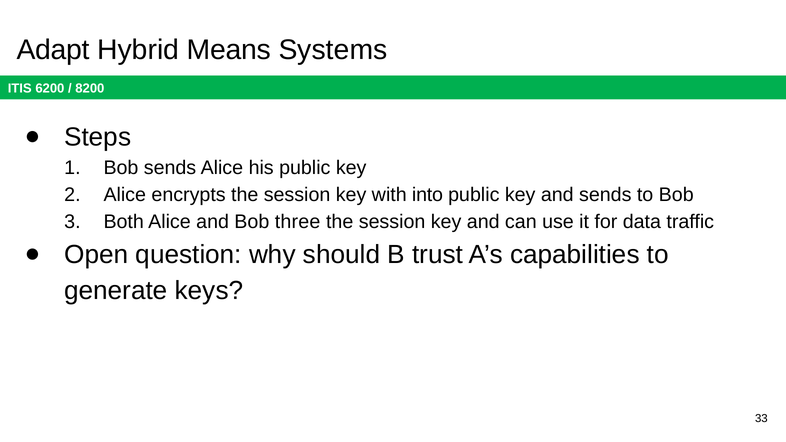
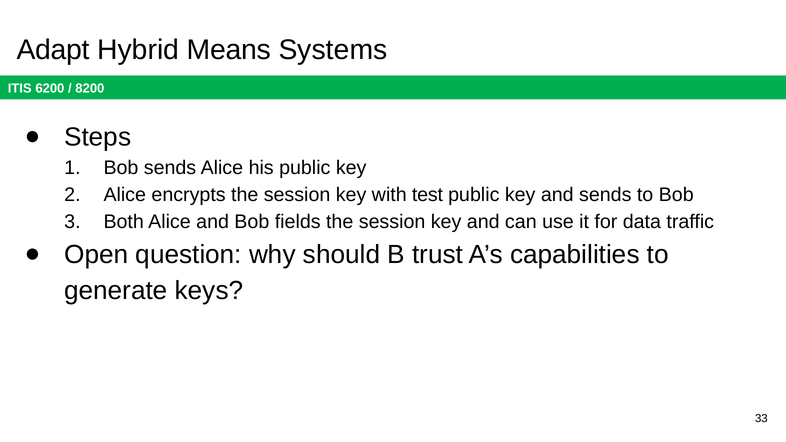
into: into -> test
three: three -> fields
